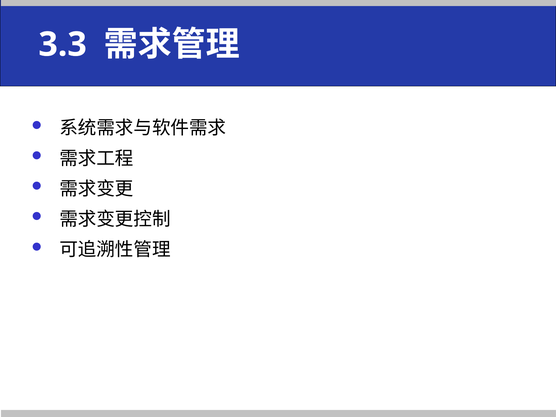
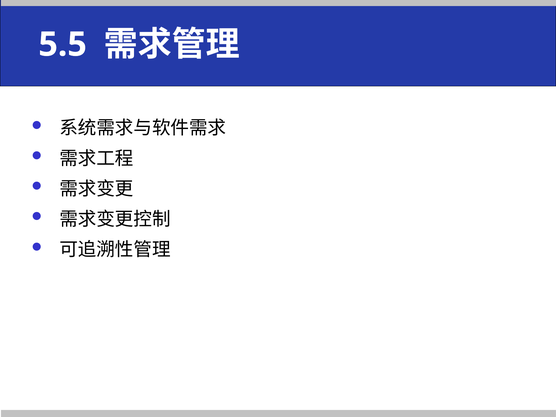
3.3: 3.3 -> 5.5
